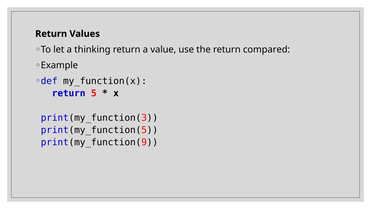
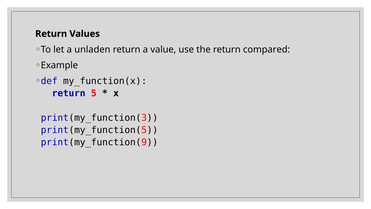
thinking: thinking -> unladen
